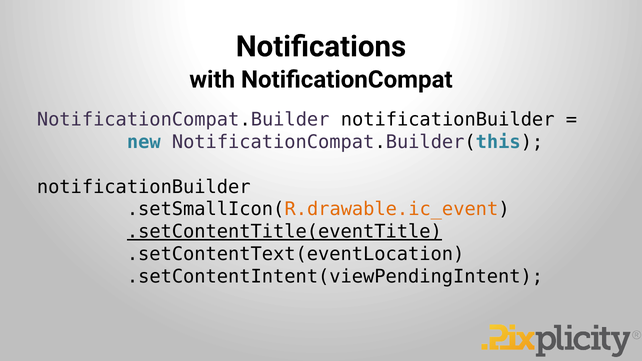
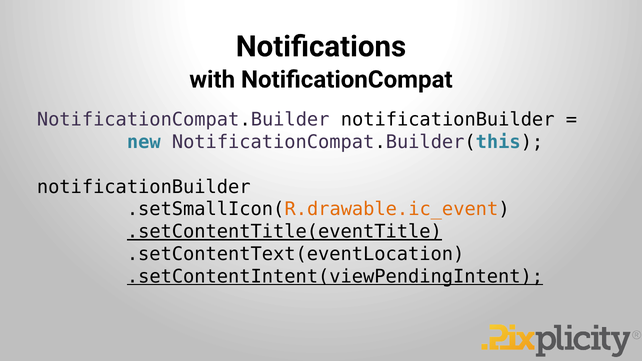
.setContentIntent(viewPendingIntent underline: none -> present
